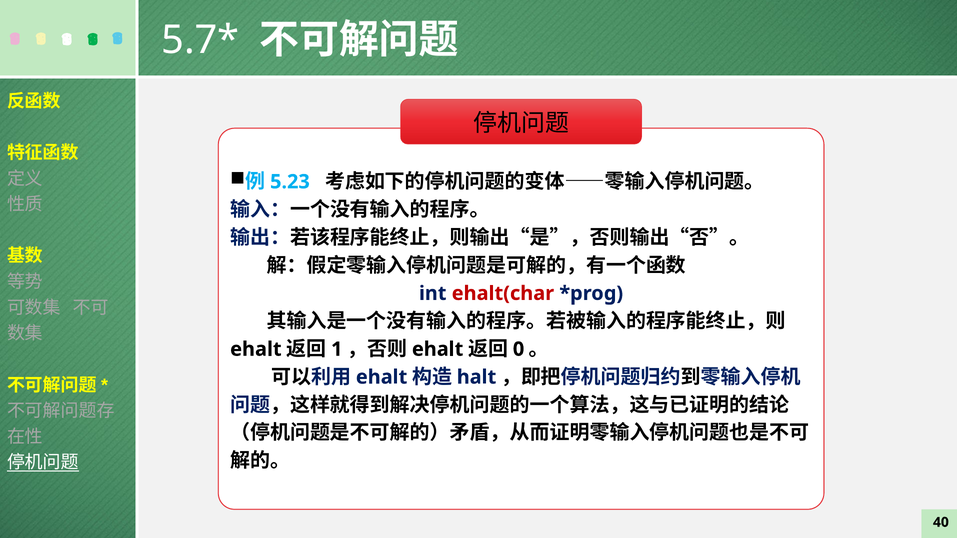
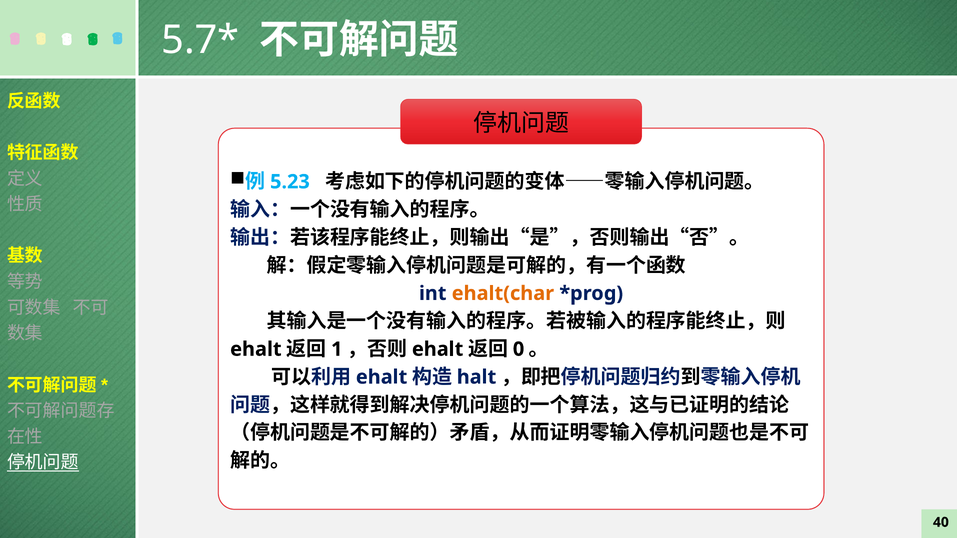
ehalt(char colour: red -> orange
